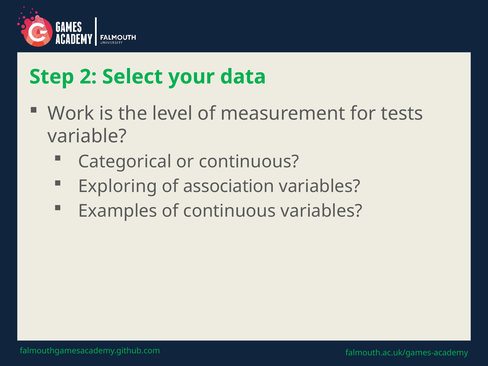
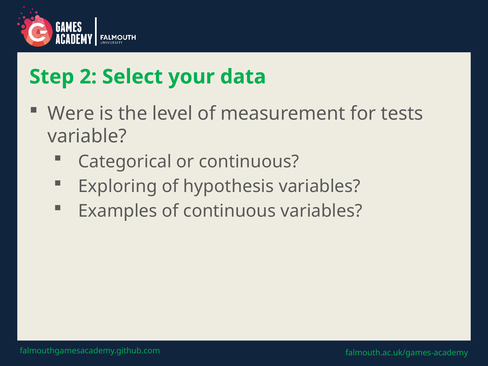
Work: Work -> Were
association: association -> hypothesis
